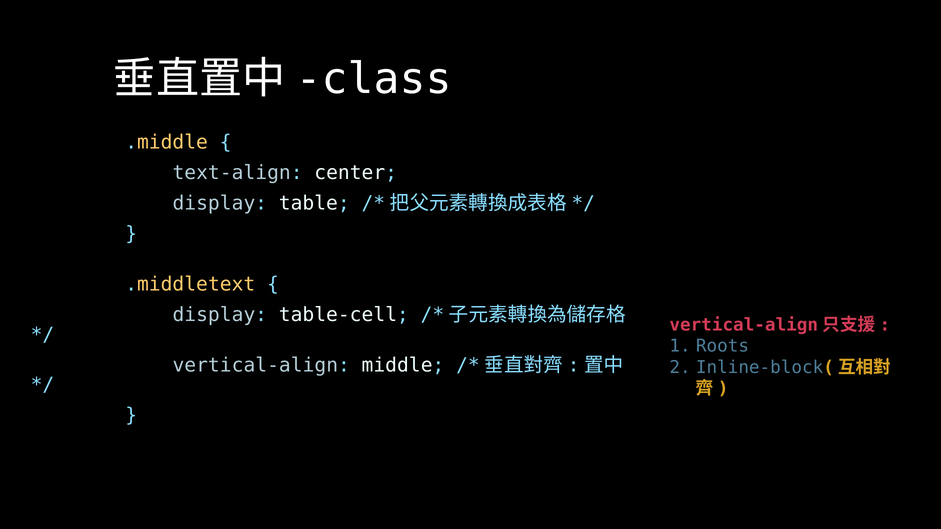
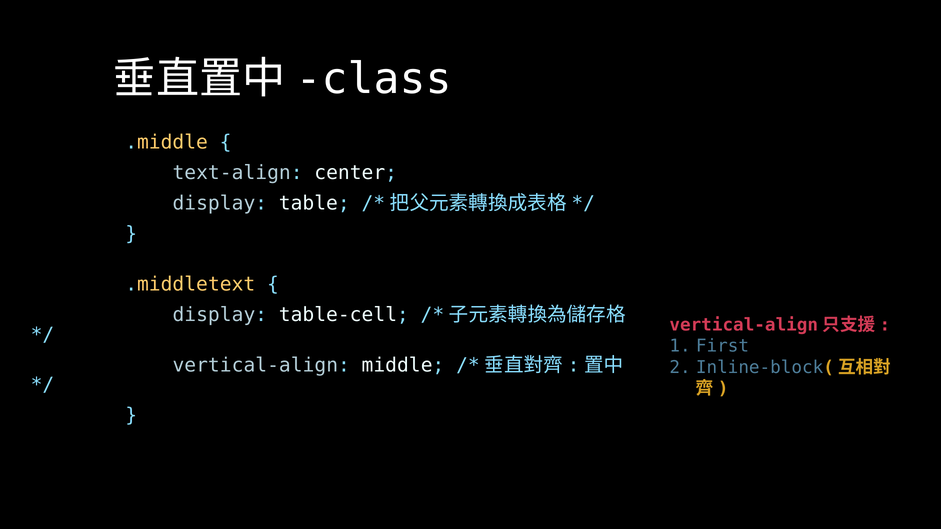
Roots: Roots -> First
